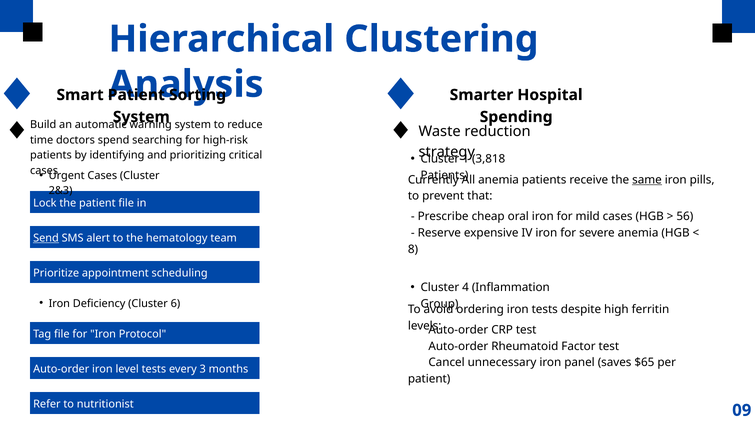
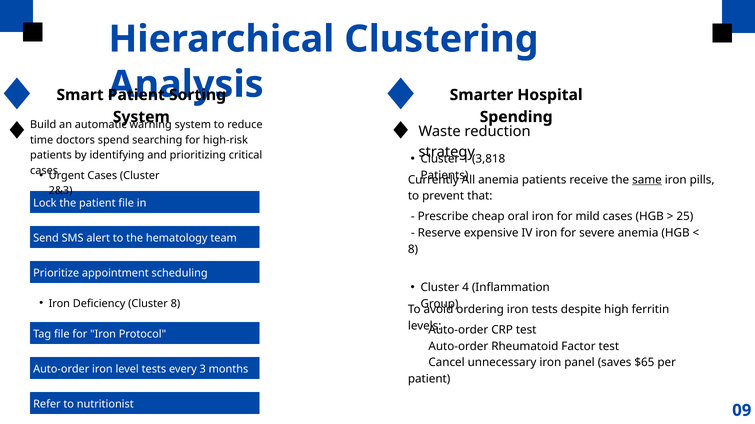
56: 56 -> 25
Send underline: present -> none
Cluster 6: 6 -> 8
